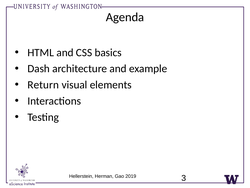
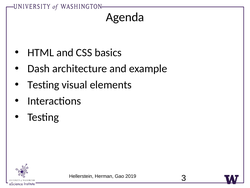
Return at (43, 85): Return -> Testing
